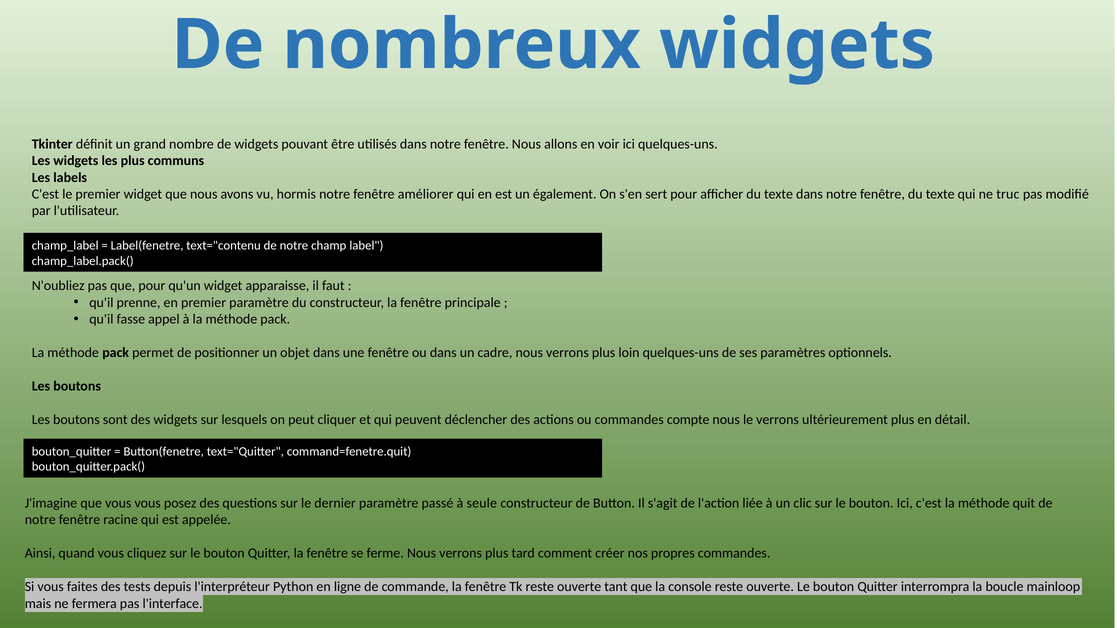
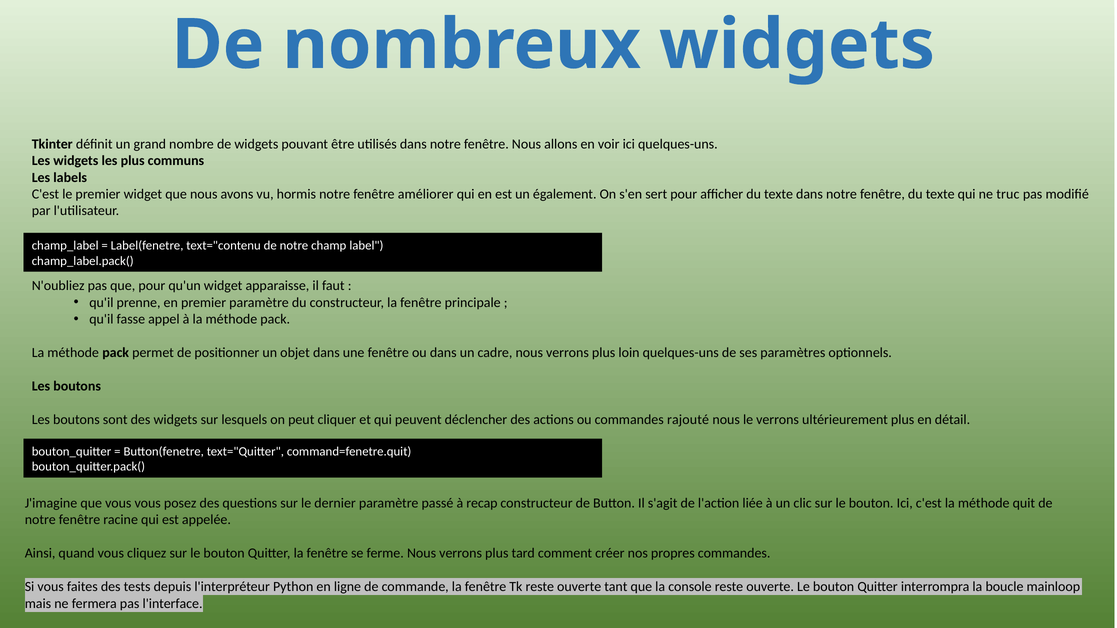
compte: compte -> rajouté
seule: seule -> recap
